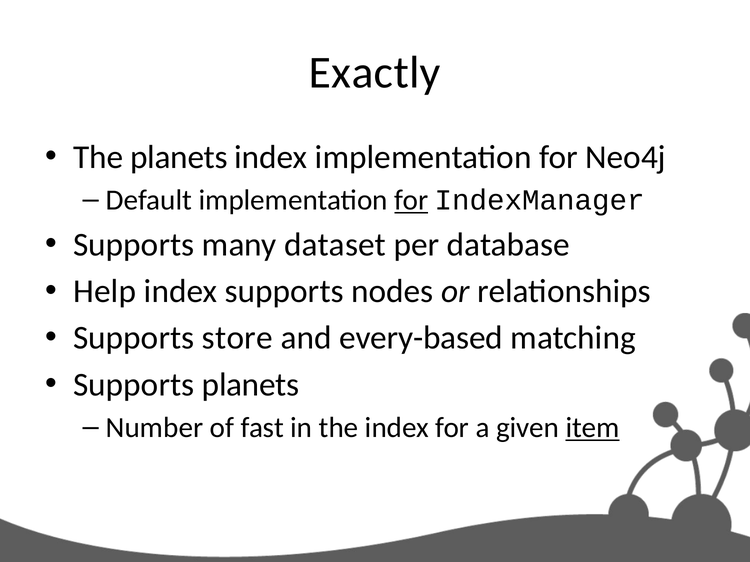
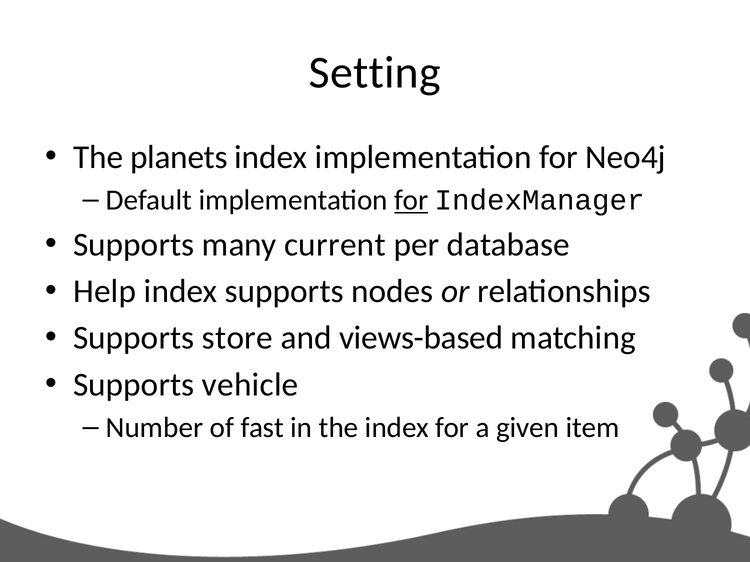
Exactly: Exactly -> Setting
dataset: dataset -> current
every-based: every-based -> views-based
Supports planets: planets -> vehicle
item underline: present -> none
